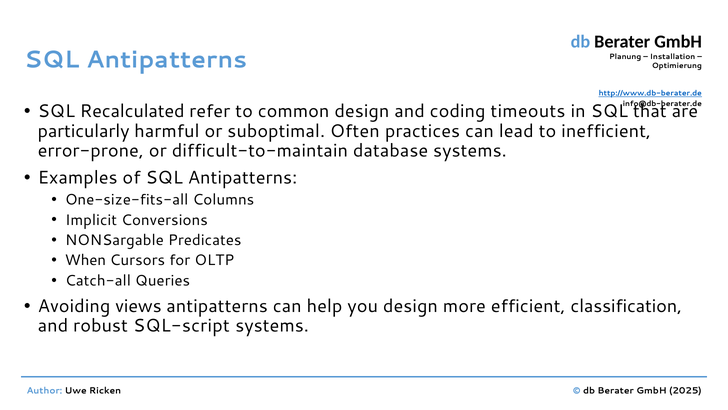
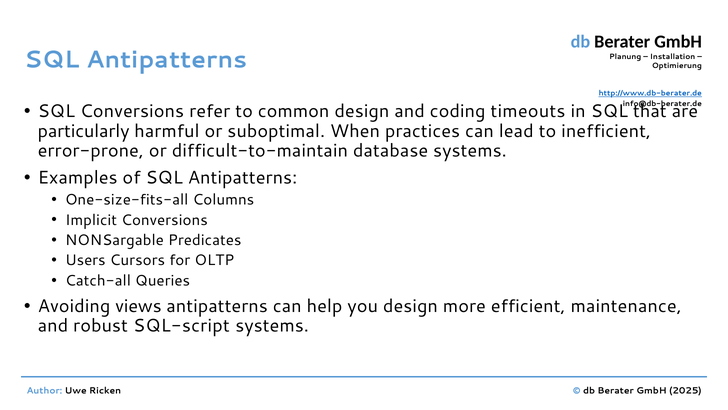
SQL Recalculated: Recalculated -> Conversions
Often: Often -> When
When: When -> Users
classification: classification -> maintenance
